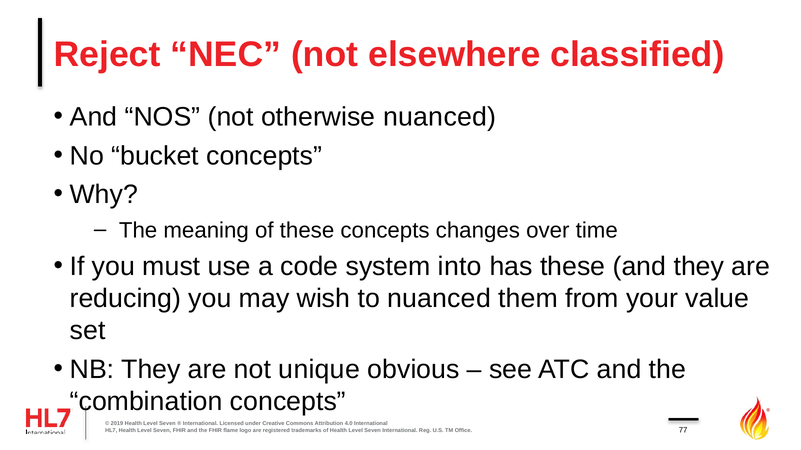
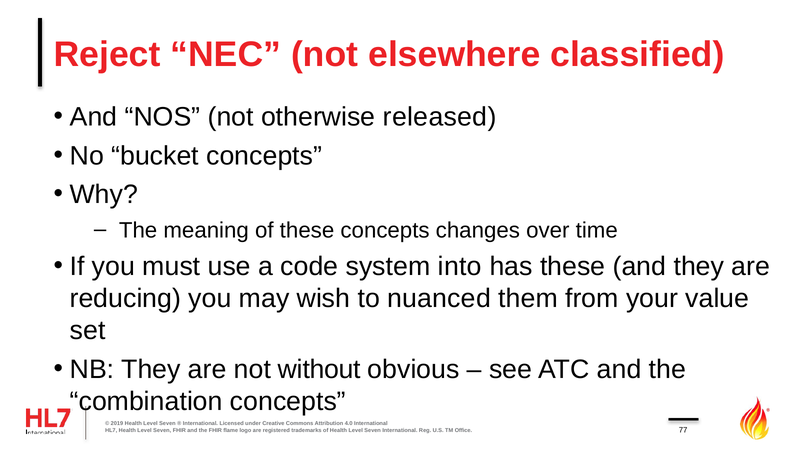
otherwise nuanced: nuanced -> released
unique: unique -> without
